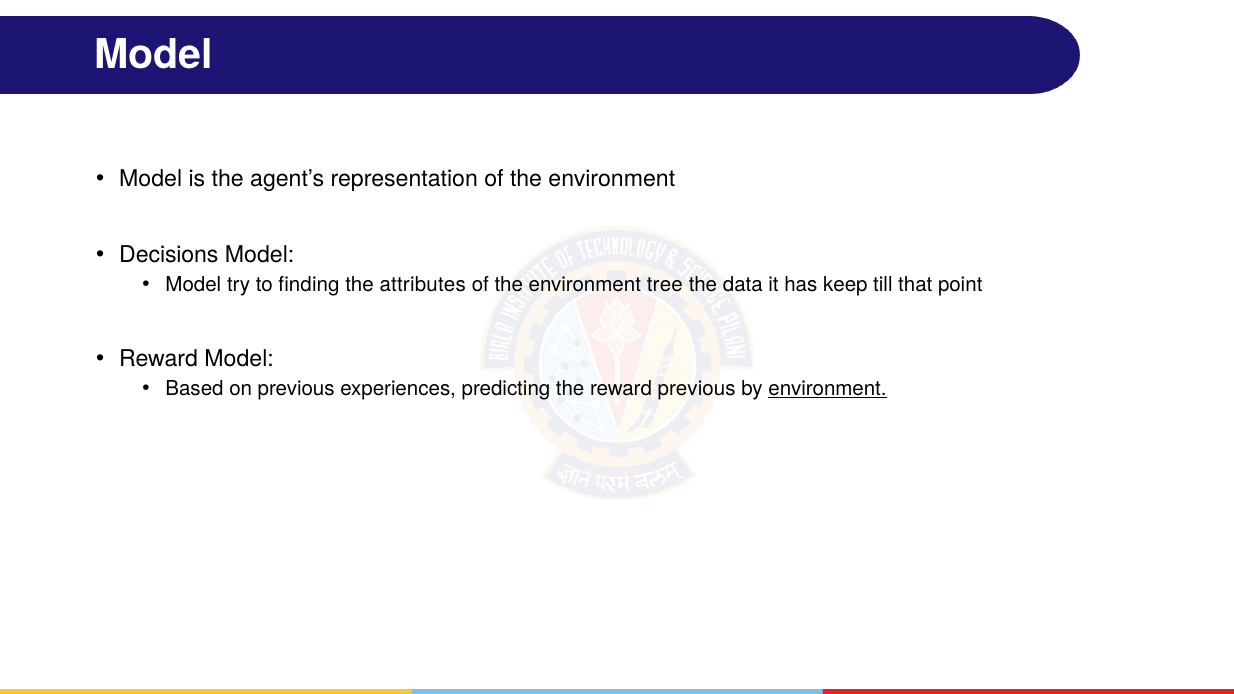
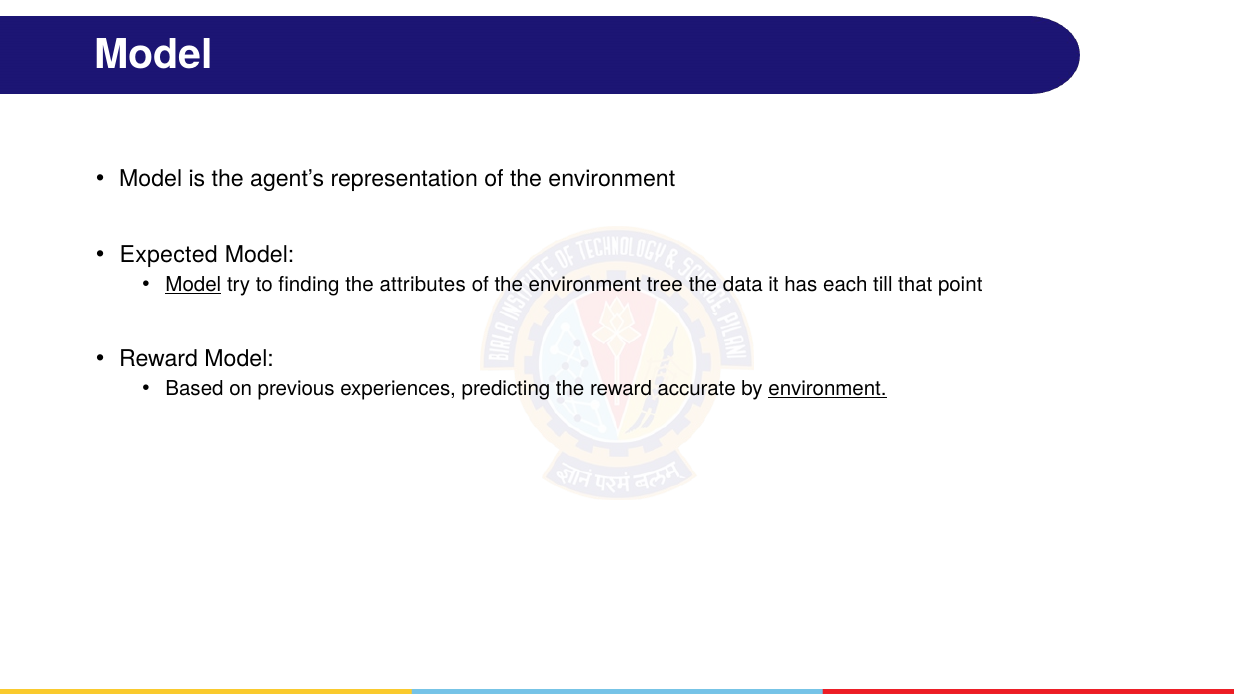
Decisions: Decisions -> Expected
Model at (193, 285) underline: none -> present
keep: keep -> each
reward previous: previous -> accurate
